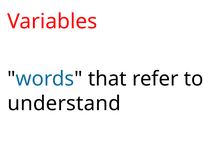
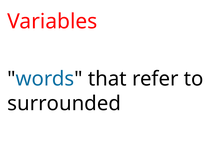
understand: understand -> surrounded
